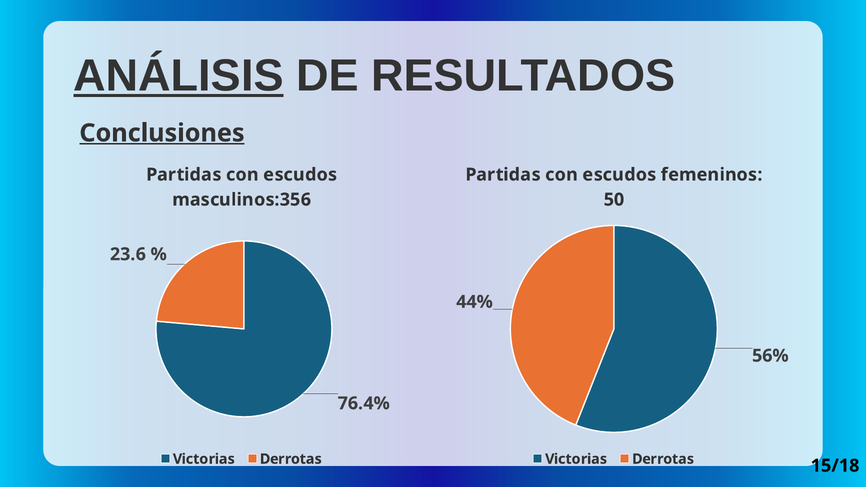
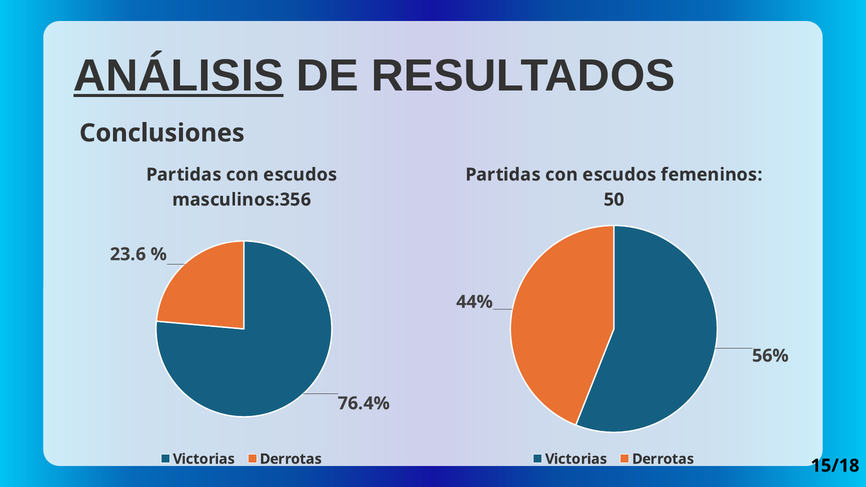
Conclusiones underline: present -> none
